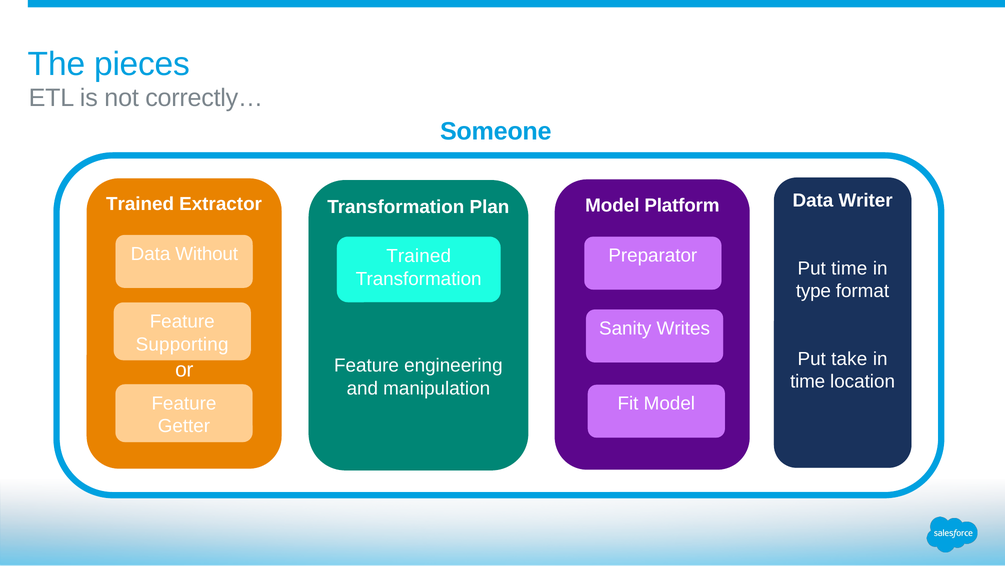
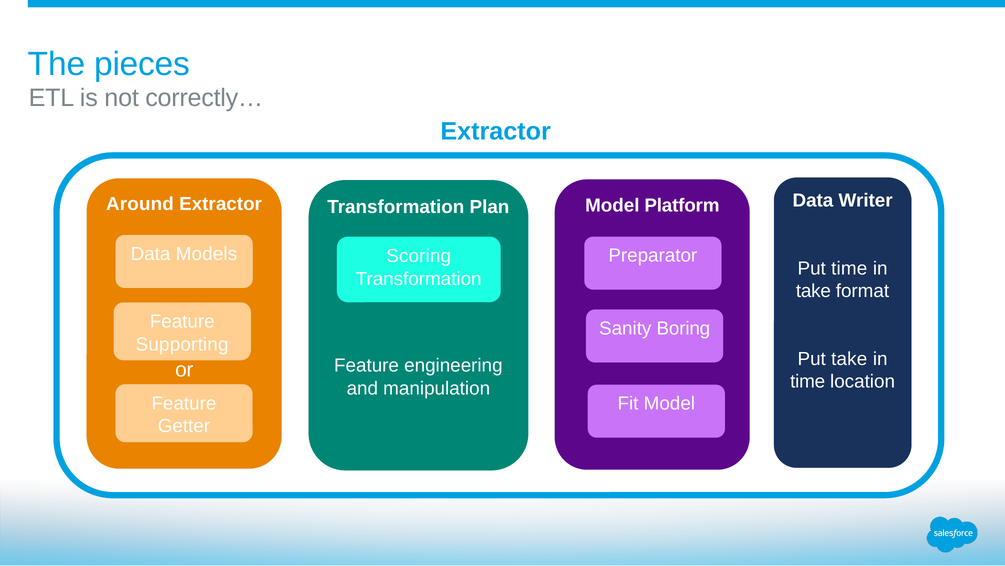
Someone at (496, 131): Someone -> Extractor
Trained at (140, 204): Trained -> Around
Without: Without -> Models
Trained at (419, 256): Trained -> Scoring
type at (813, 291): type -> take
Writes: Writes -> Boring
